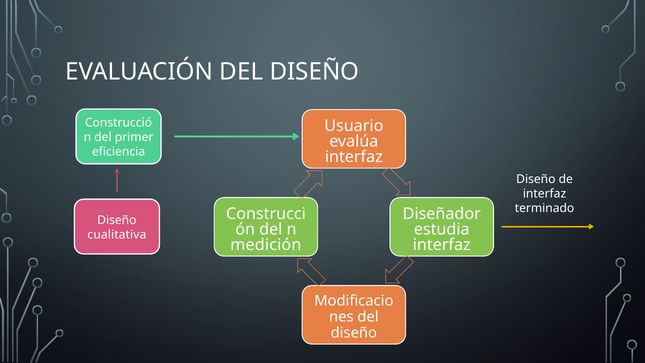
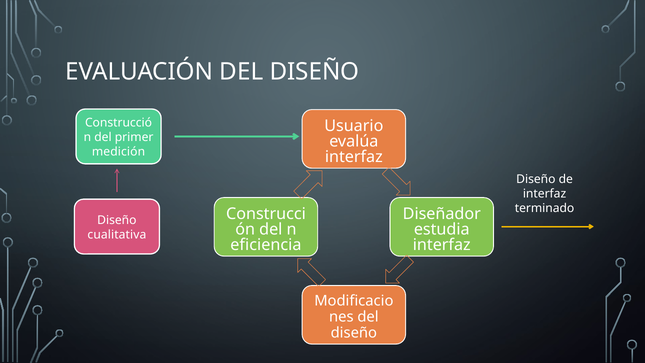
eficiencia: eficiencia -> medición
medición: medición -> eficiencia
